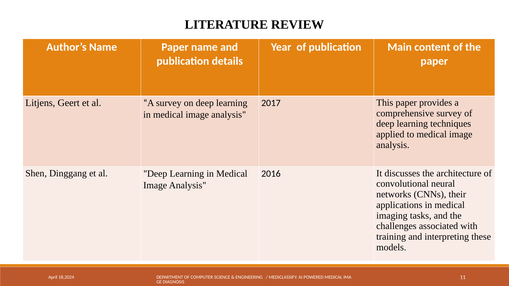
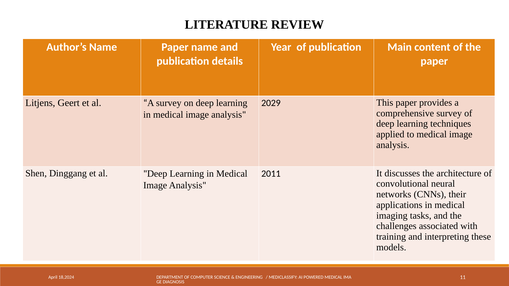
2017: 2017 -> 2029
2016: 2016 -> 2011
